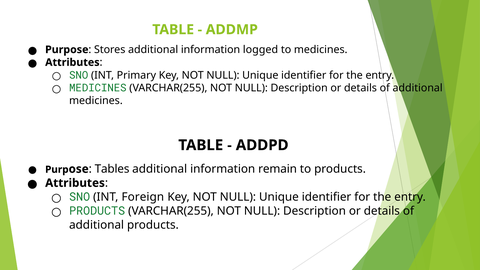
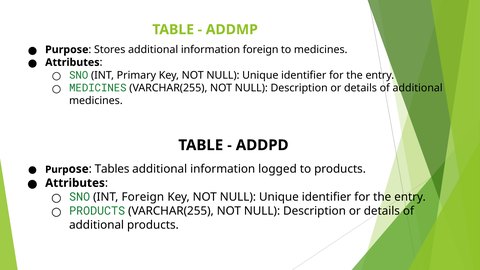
information logged: logged -> foreign
remain: remain -> logged
